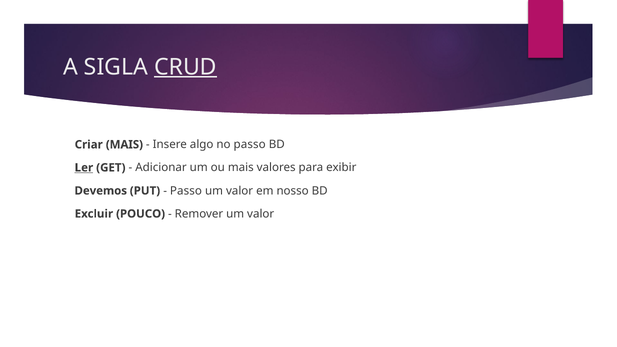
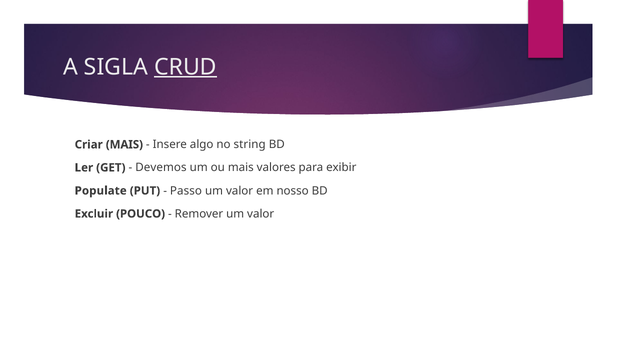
no passo: passo -> string
Ler underline: present -> none
Adicionar: Adicionar -> Devemos
Devemos: Devemos -> Populate
